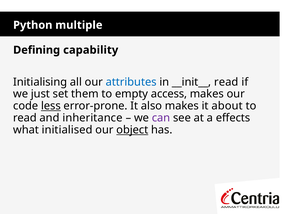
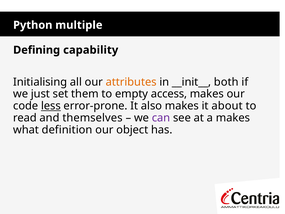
attributes colour: blue -> orange
__init__ read: read -> both
inheritance: inheritance -> themselves
a effects: effects -> makes
initialised: initialised -> definition
object underline: present -> none
